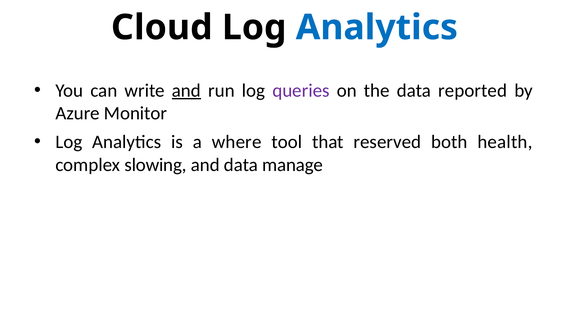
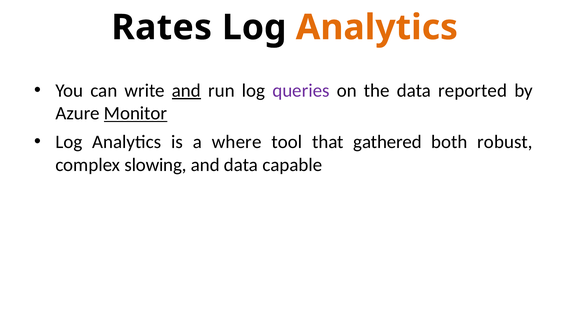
Cloud: Cloud -> Rates
Analytics at (377, 27) colour: blue -> orange
Monitor underline: none -> present
reserved: reserved -> gathered
health: health -> robust
manage: manage -> capable
